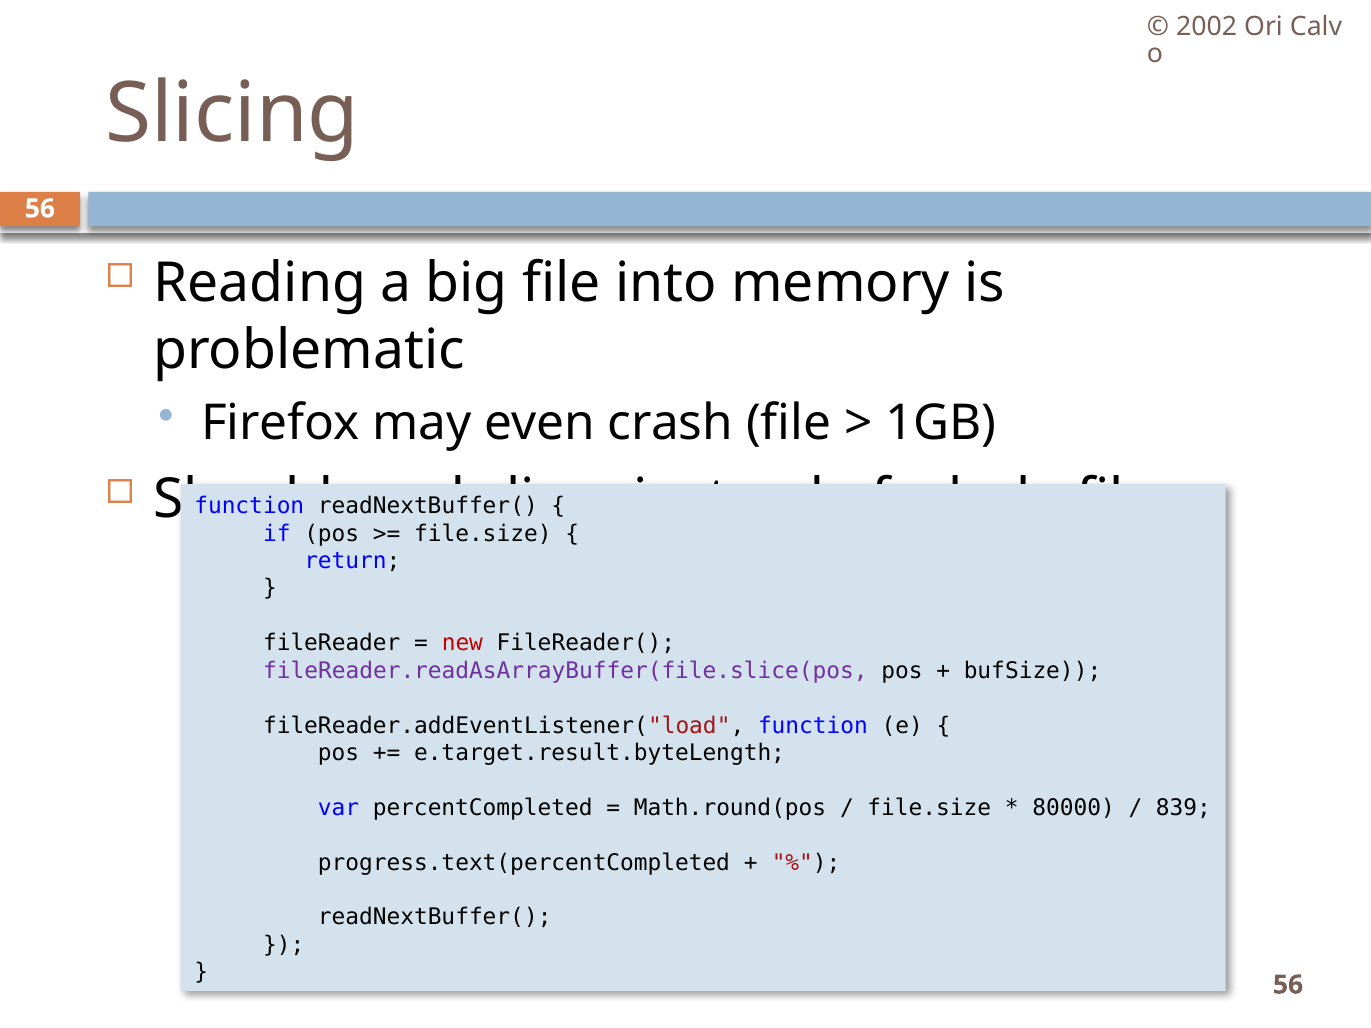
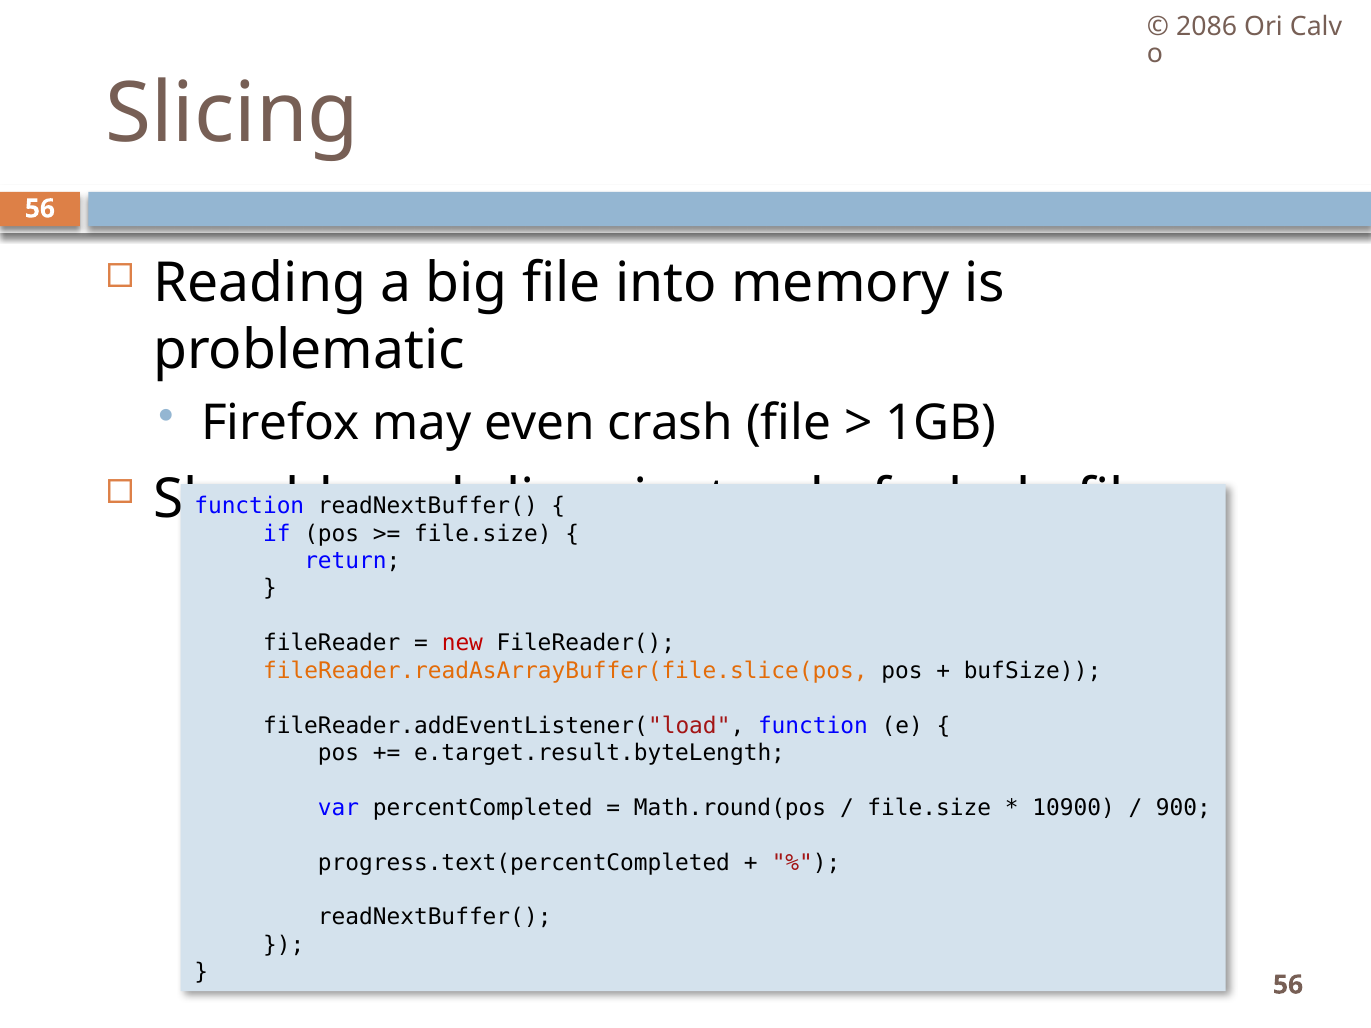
2002: 2002 -> 2086
fileReader.readAsArrayBuffer(file.slice(pos colour: purple -> orange
80000: 80000 -> 10900
839: 839 -> 900
